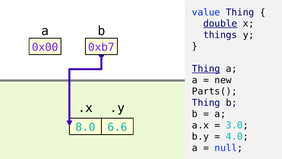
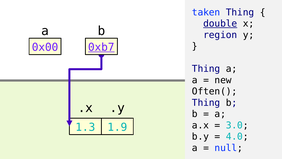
value: value -> taken
things: things -> region
0xb7 underline: none -> present
Thing at (206, 69) underline: present -> none
Parts(: Parts( -> Often(
8.0: 8.0 -> 1.3
6.6: 6.6 -> 1.9
